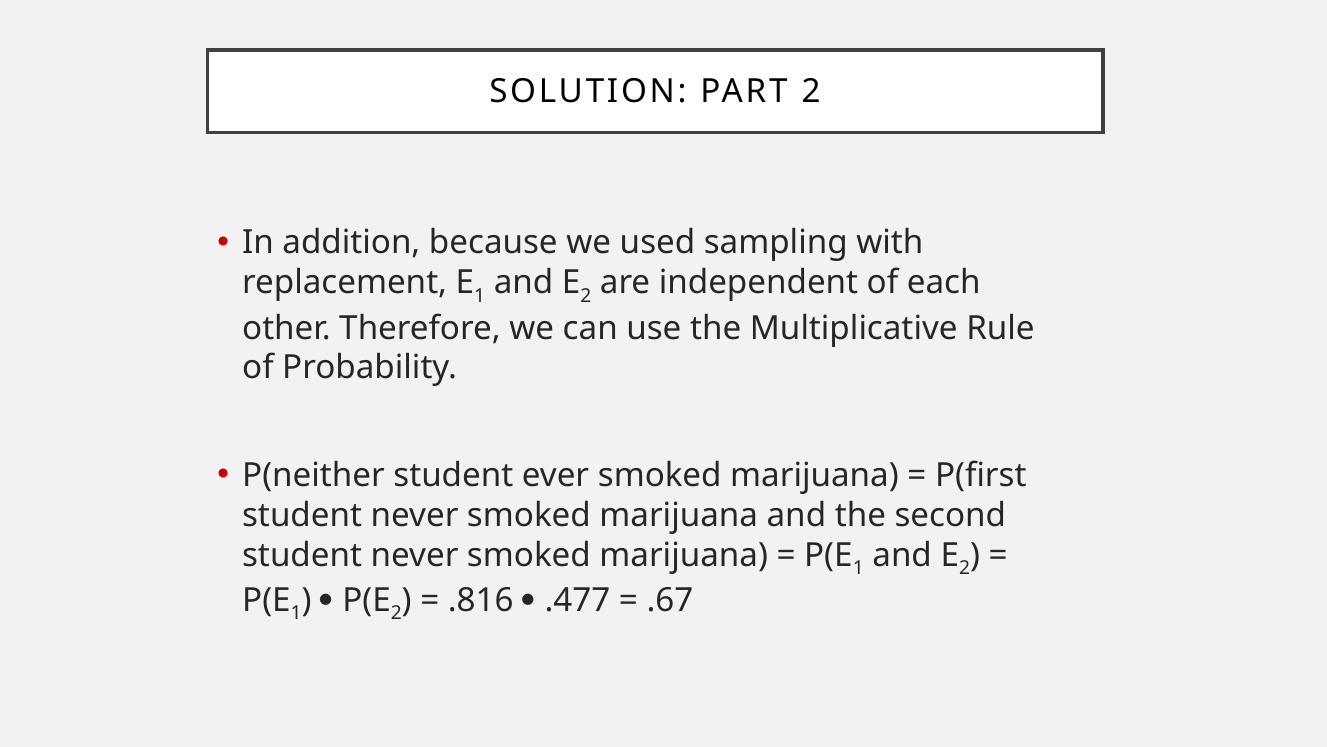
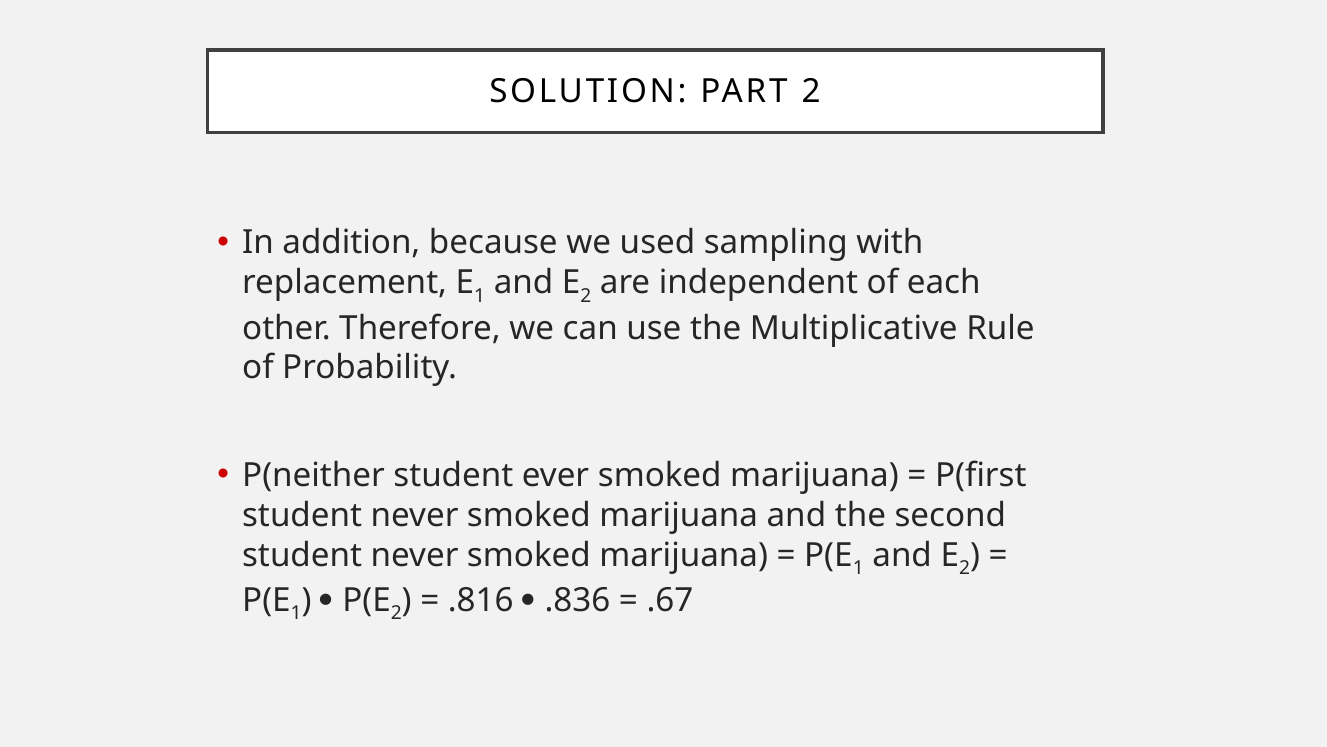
.477: .477 -> .836
